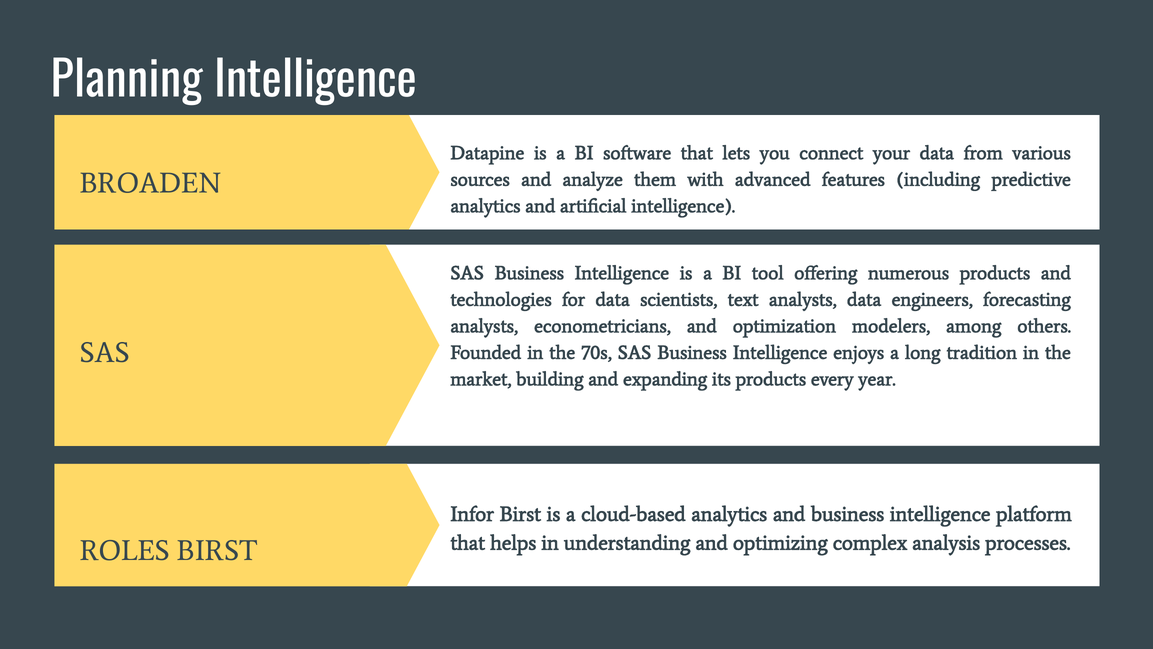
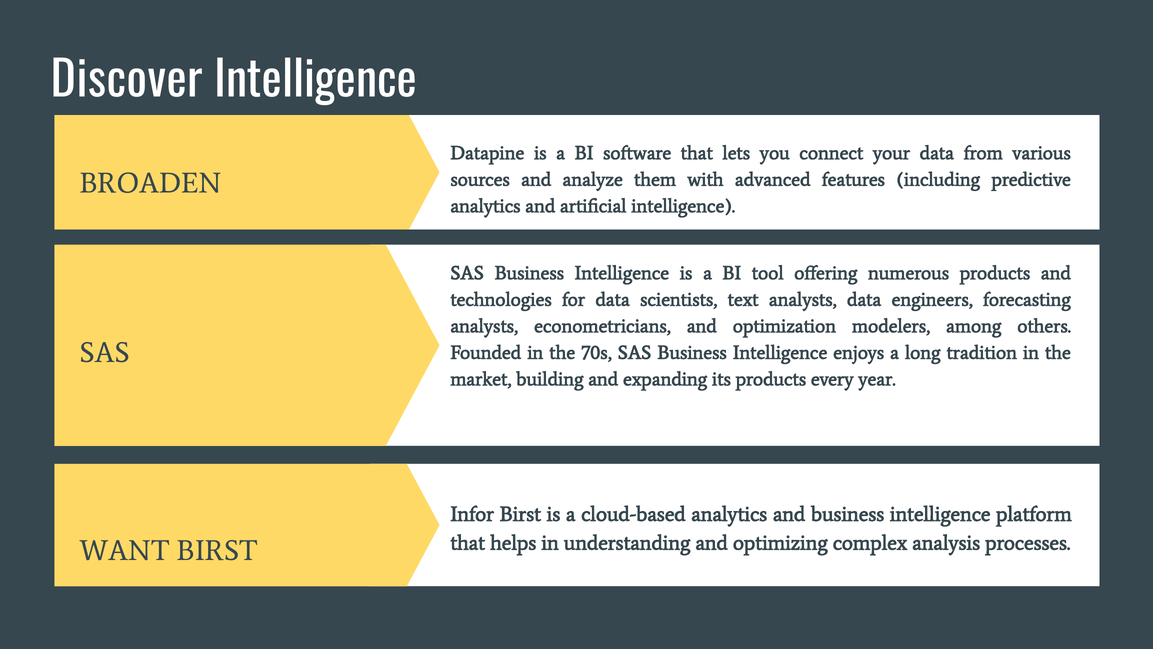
Planning: Planning -> Discover
ROLES: ROLES -> WANT
